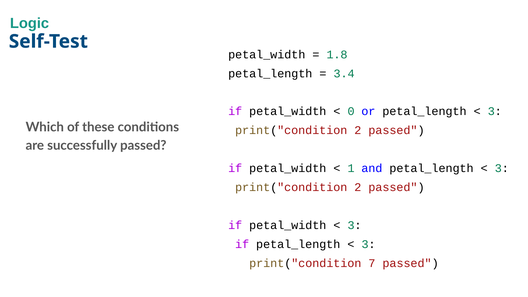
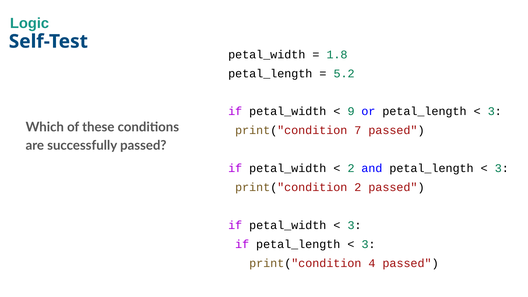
3.4: 3.4 -> 5.2
0: 0 -> 9
2 at (358, 130): 2 -> 7
1 at (351, 168): 1 -> 2
7: 7 -> 4
